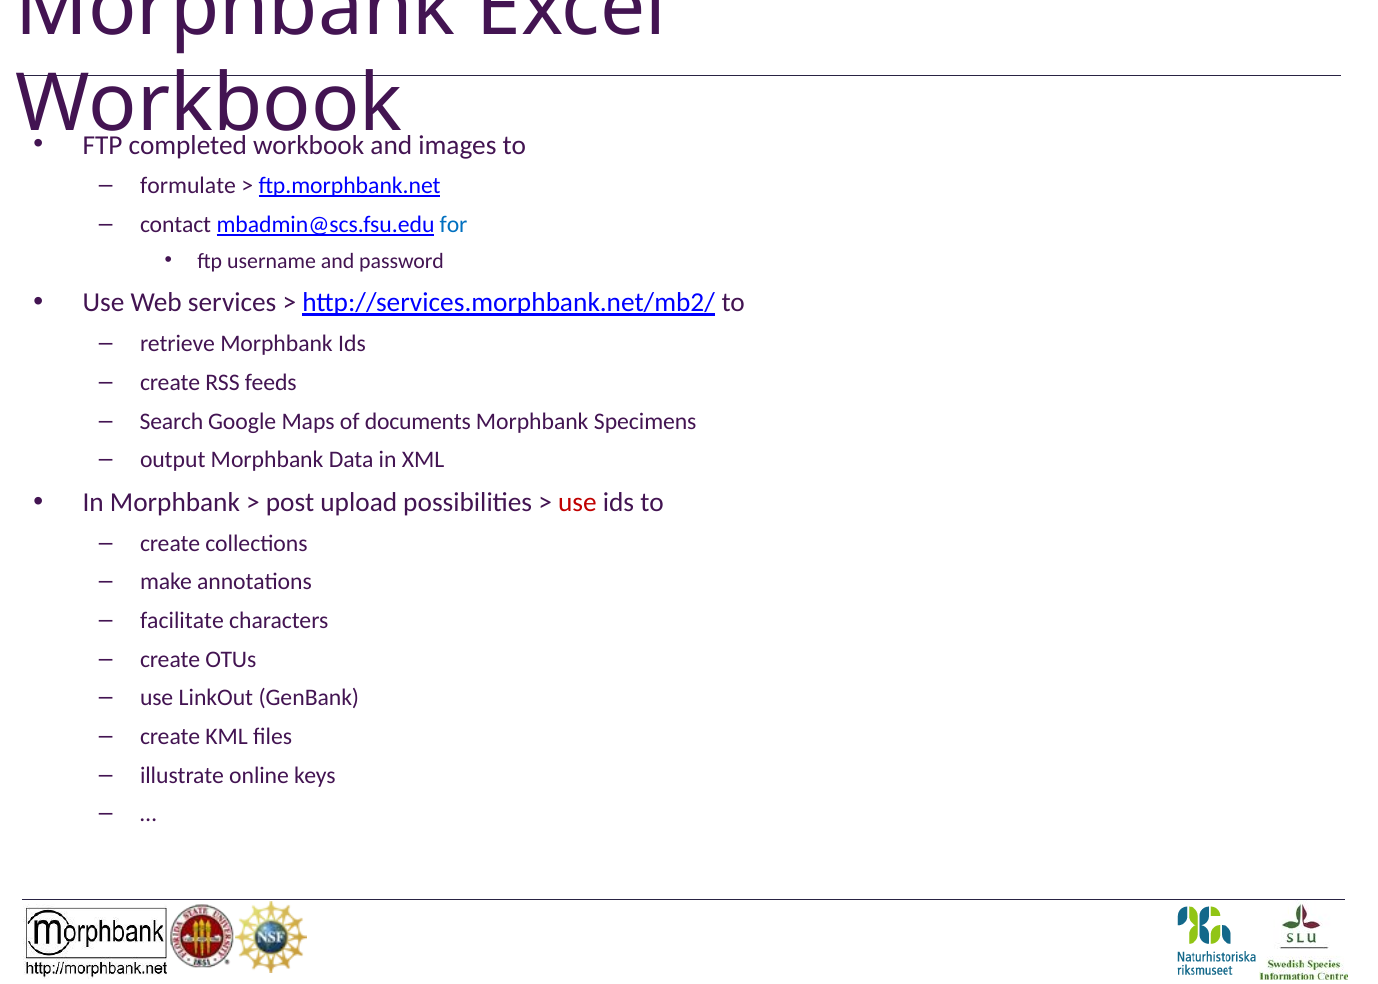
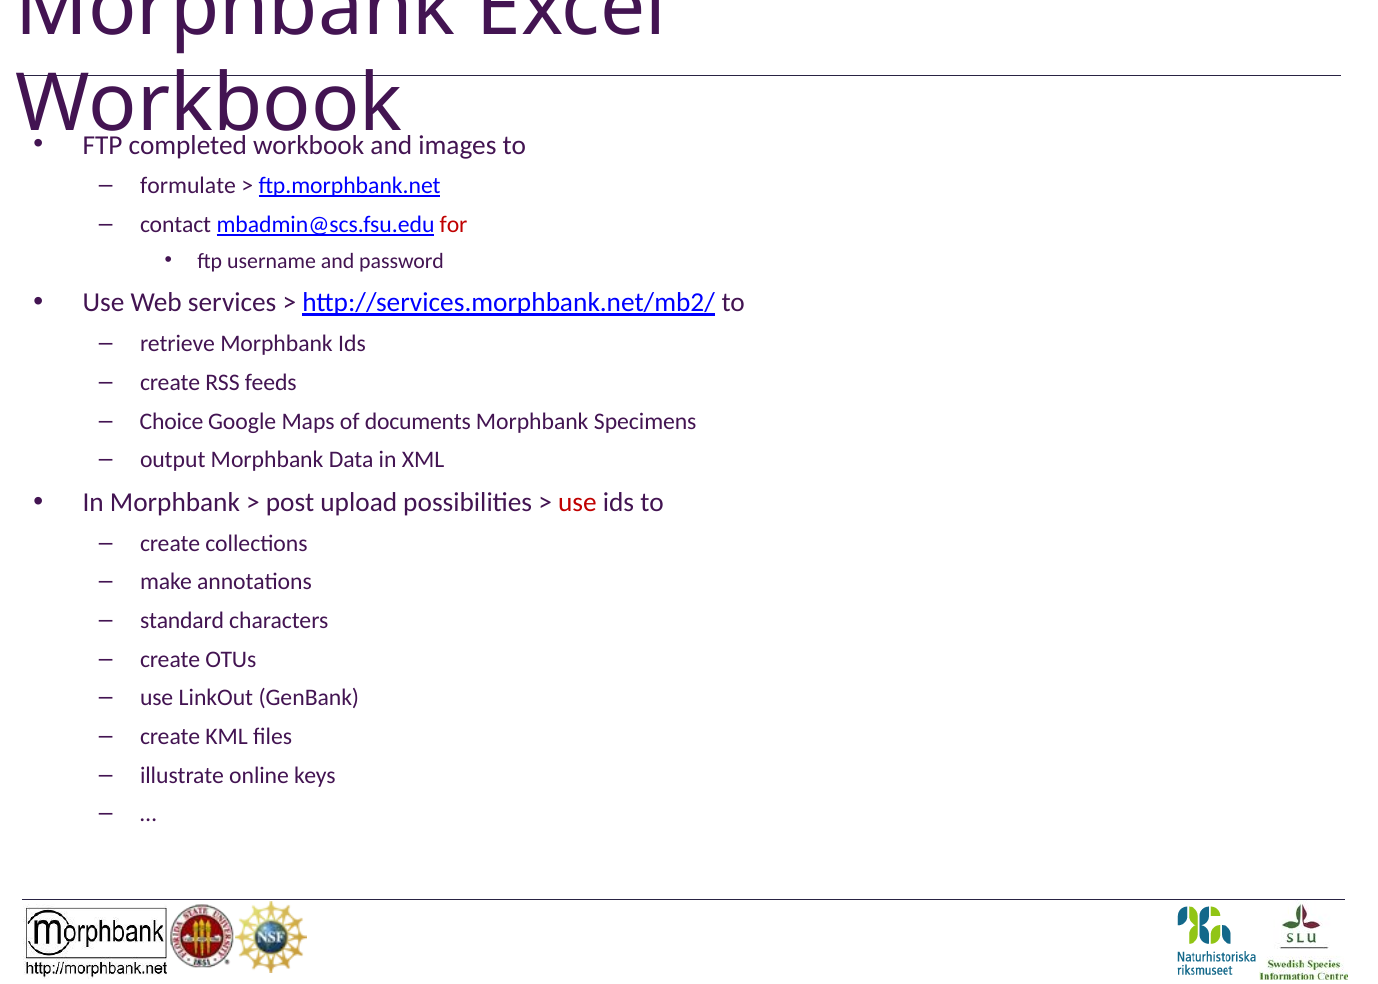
for colour: blue -> red
Search: Search -> Choice
facilitate: facilitate -> standard
